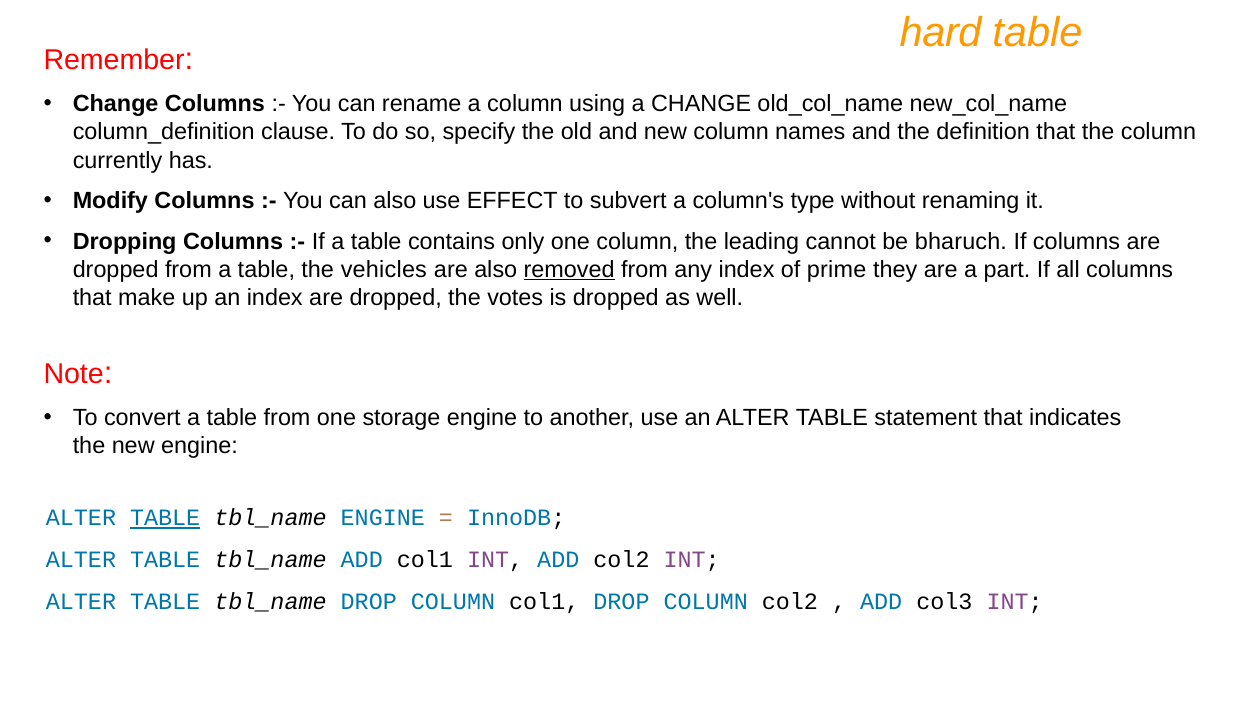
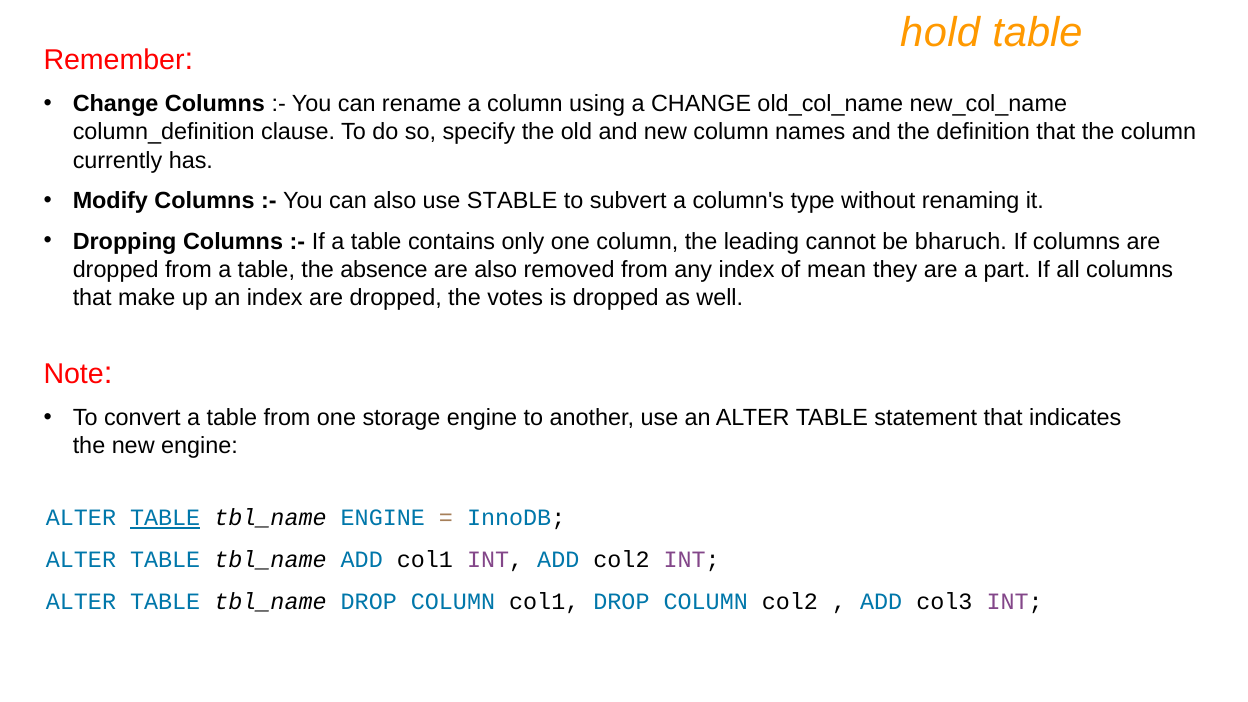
hard: hard -> hold
EFFECT: EFFECT -> STABLE
vehicles: vehicles -> absence
removed underline: present -> none
prime: prime -> mean
